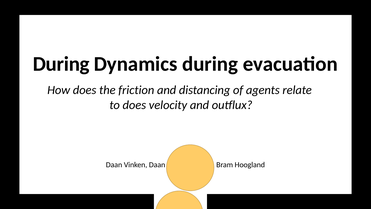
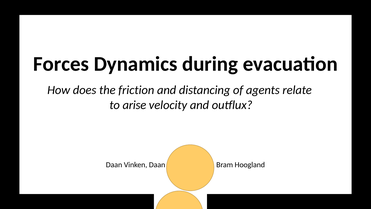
During at (61, 64): During -> Forces
to does: does -> arise
